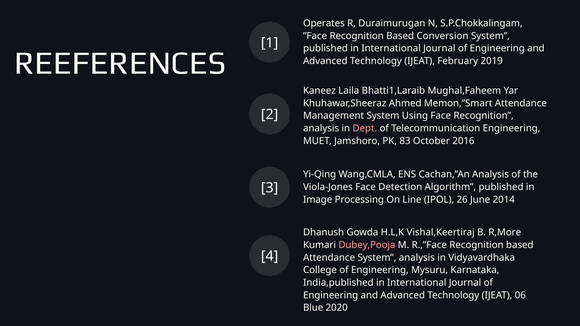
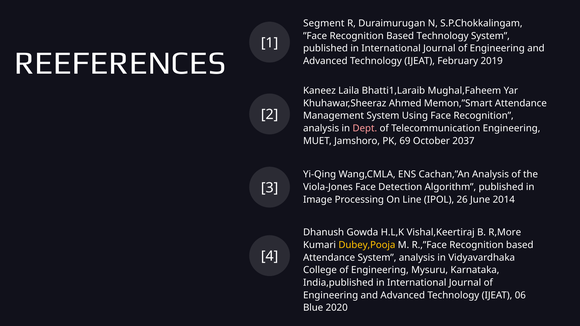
Operates: Operates -> Segment
Based Conversion: Conversion -> Technology
83: 83 -> 69
2016: 2016 -> 2037
Dubey,Pooja colour: pink -> yellow
